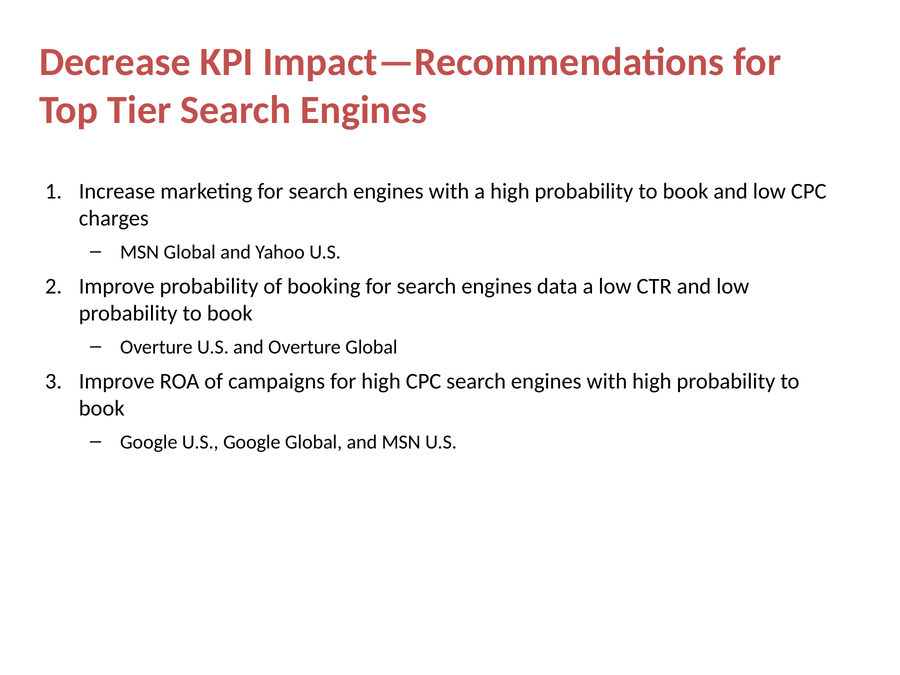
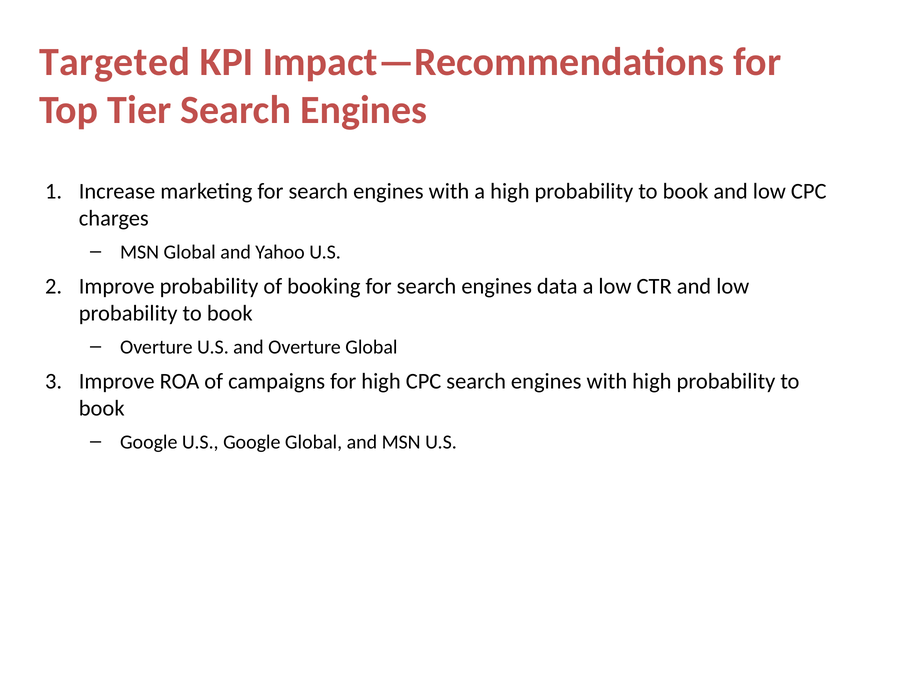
Decrease: Decrease -> Targeted
